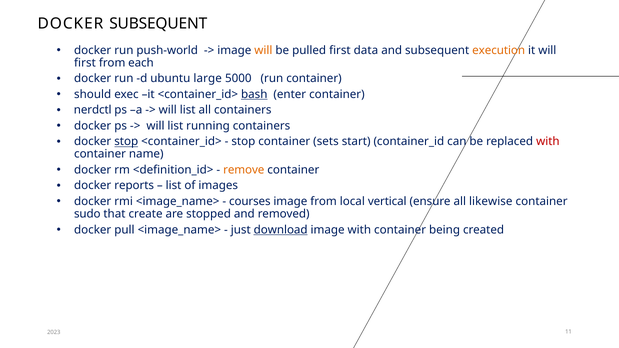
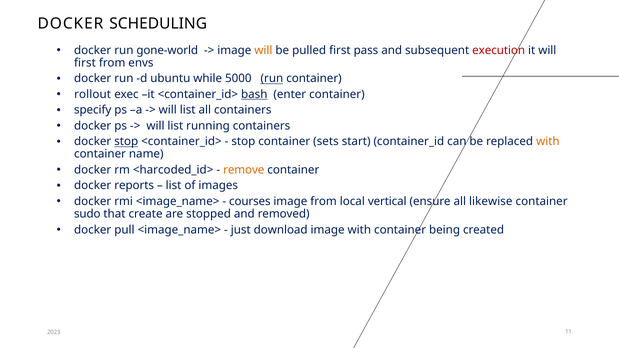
DOCKER SUBSEQUENT: SUBSEQUENT -> SCHEDULING
push-world: push-world -> gone-world
data: data -> pass
execution colour: orange -> red
each: each -> envs
large: large -> while
run at (272, 79) underline: none -> present
should: should -> rollout
nerdctl: nerdctl -> specify
with at (548, 142) colour: red -> orange
<definition_id>: <definition_id> -> <harcoded_id>
download underline: present -> none
